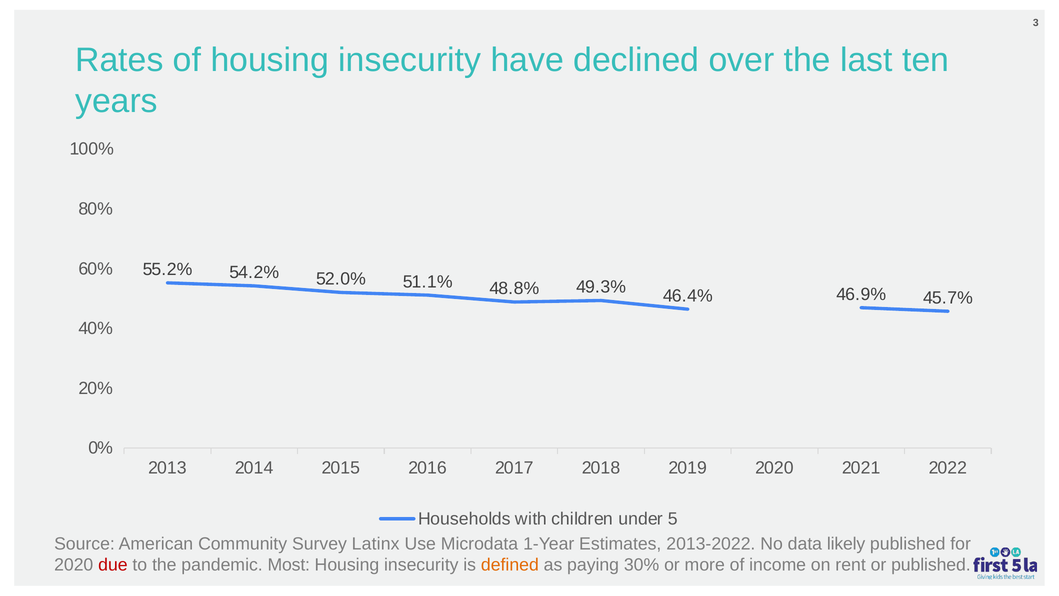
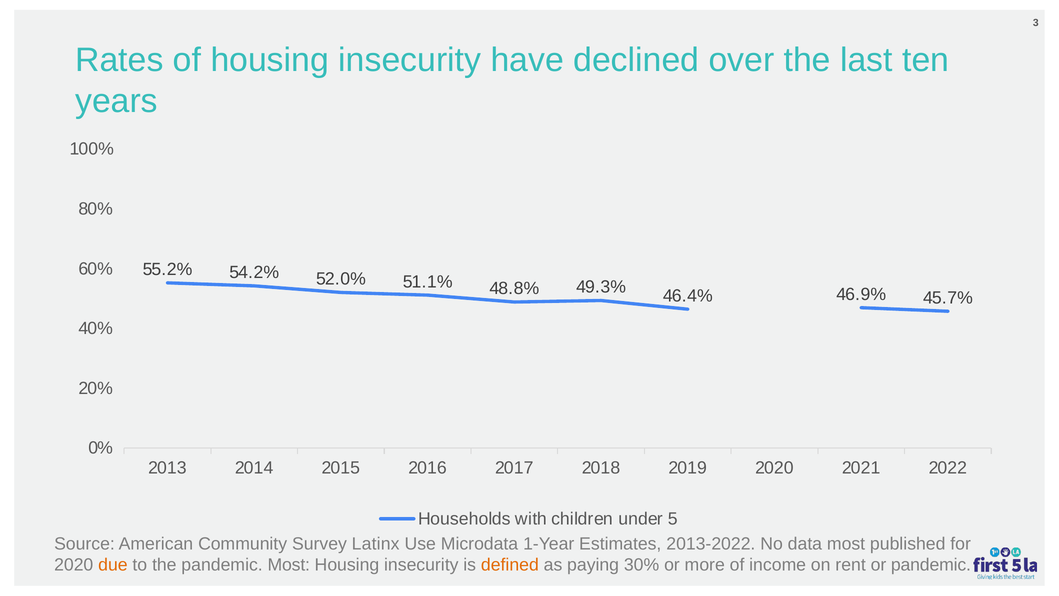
data likely: likely -> most
due colour: red -> orange
or published: published -> pandemic
